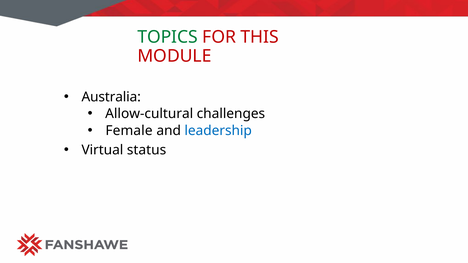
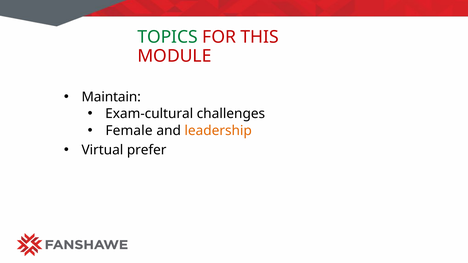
Australia: Australia -> Maintain
Allow-cultural: Allow-cultural -> Exam-cultural
leadership colour: blue -> orange
status: status -> prefer
